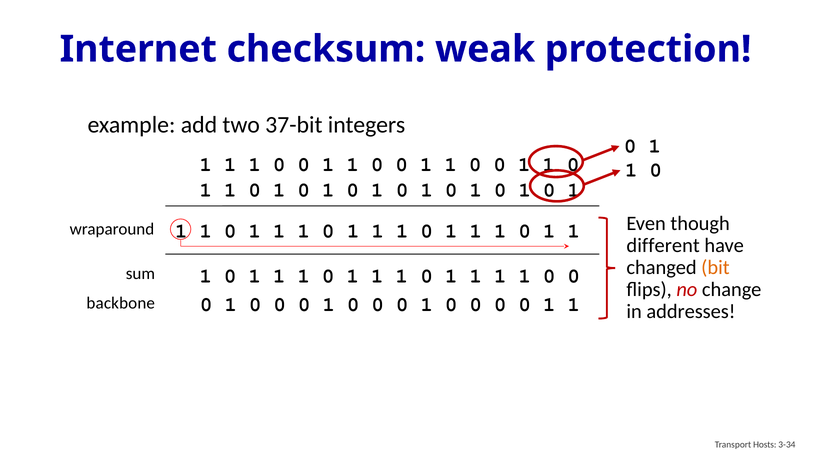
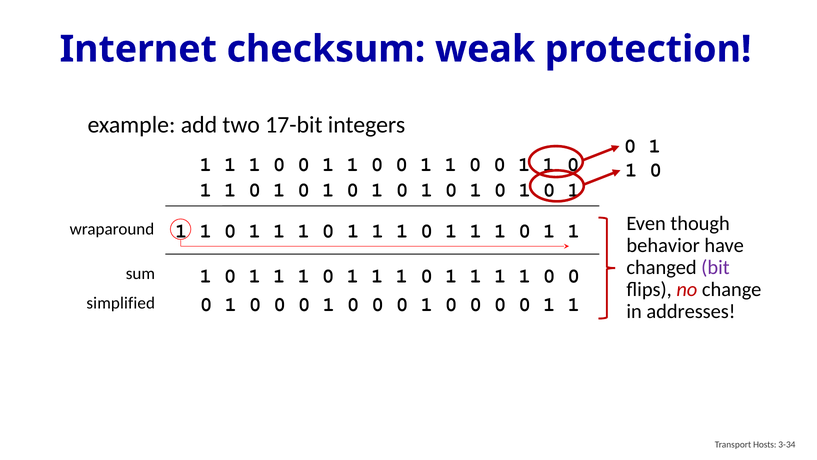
37-bit: 37-bit -> 17-bit
different: different -> behavior
bit colour: orange -> purple
backbone: backbone -> simplified
